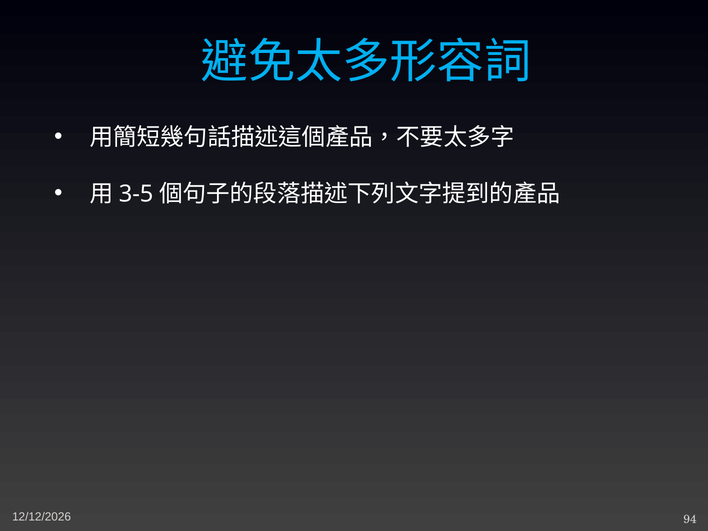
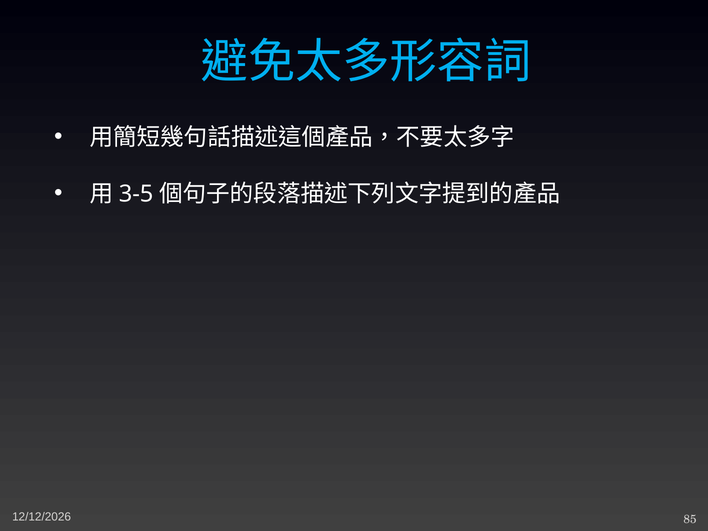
94: 94 -> 85
